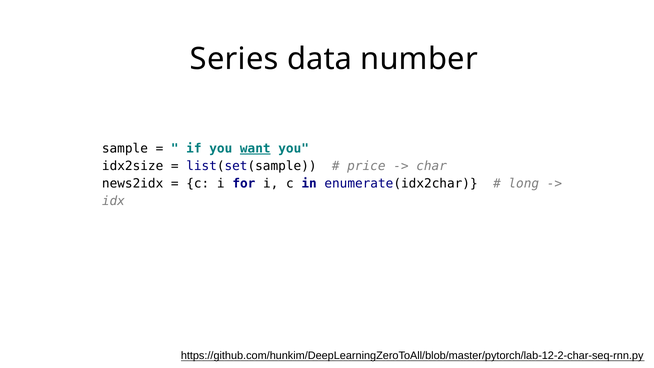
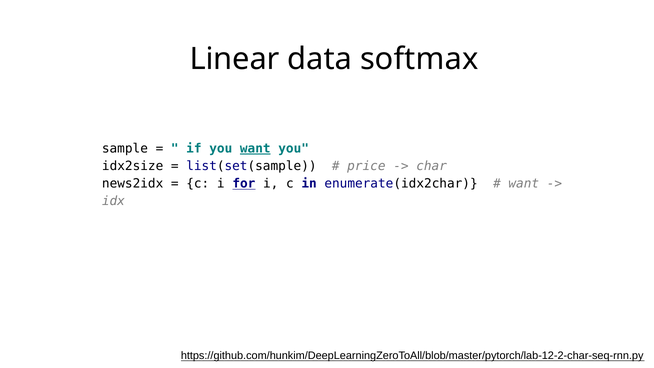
Series: Series -> Linear
number: number -> softmax
for underline: none -> present
long at (524, 184): long -> want
